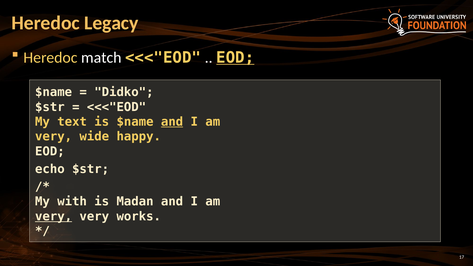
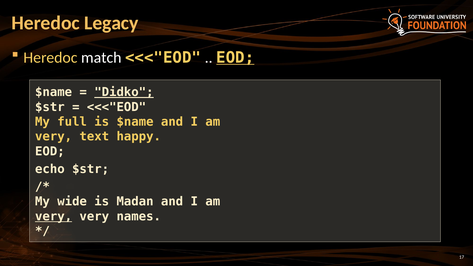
Didko underline: none -> present
text: text -> full
and at (172, 122) underline: present -> none
wide: wide -> text
with: with -> wide
works: works -> names
